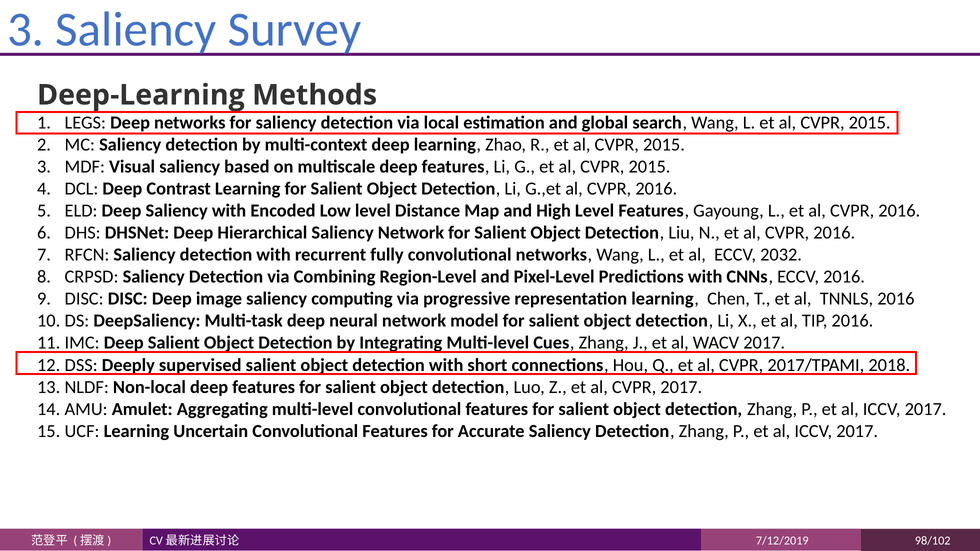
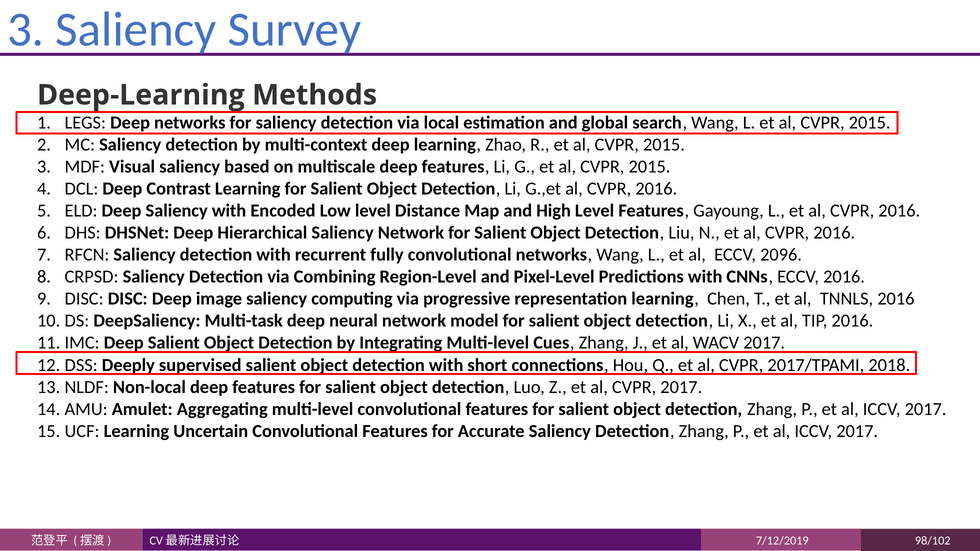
2032: 2032 -> 2096
